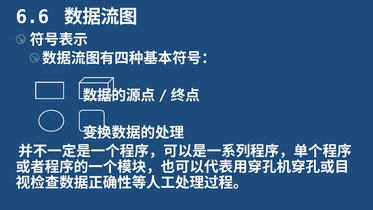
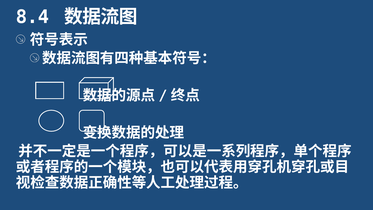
6.6: 6.6 -> 8.4
